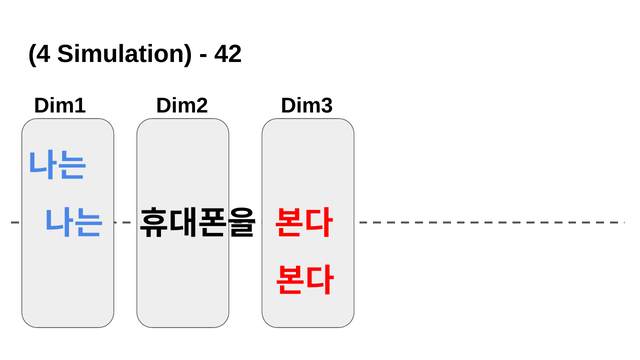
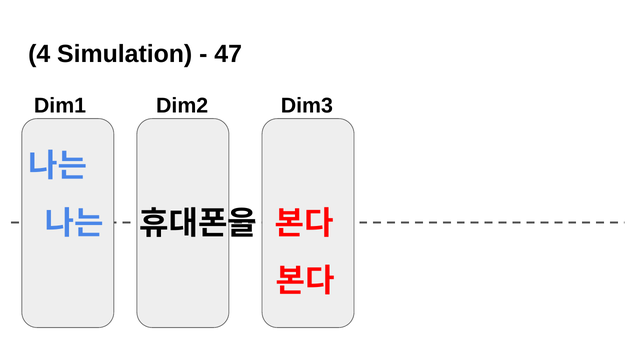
42: 42 -> 47
